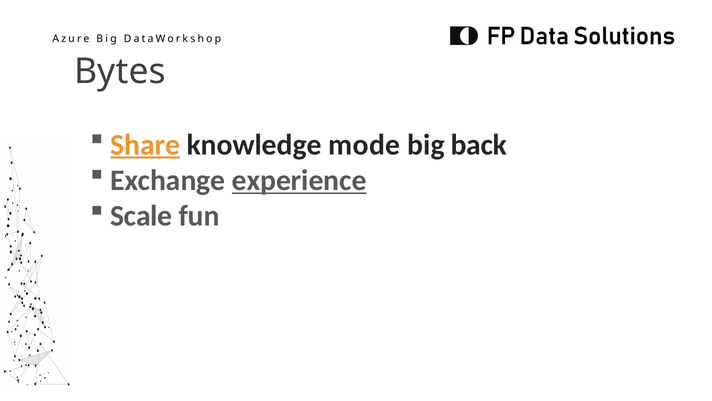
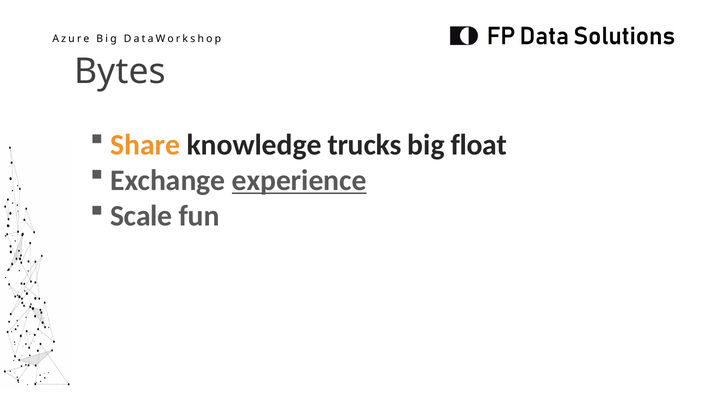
Share underline: present -> none
mode: mode -> trucks
back: back -> float
